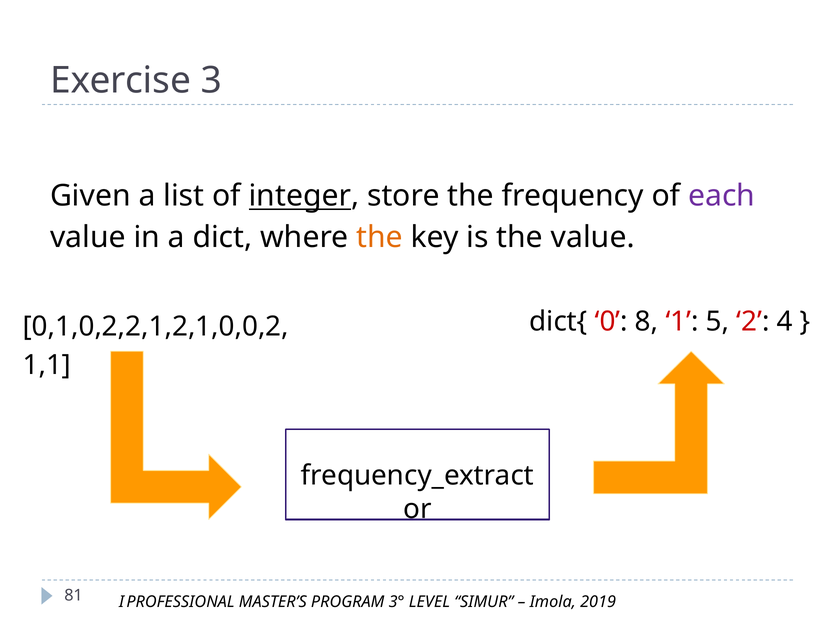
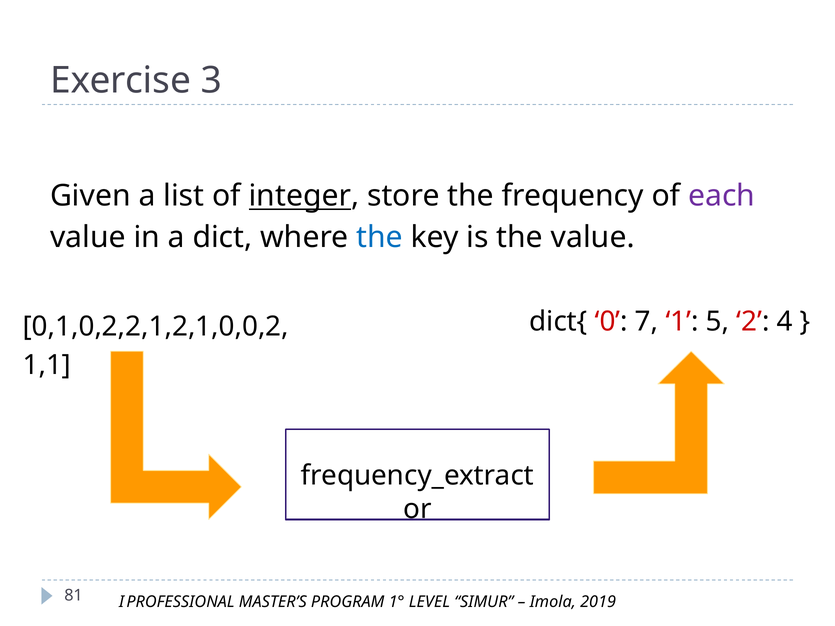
the at (380, 237) colour: orange -> blue
8: 8 -> 7
3°: 3° -> 1°
